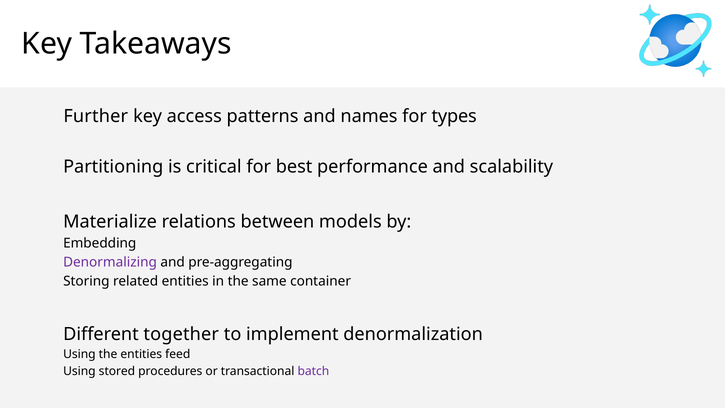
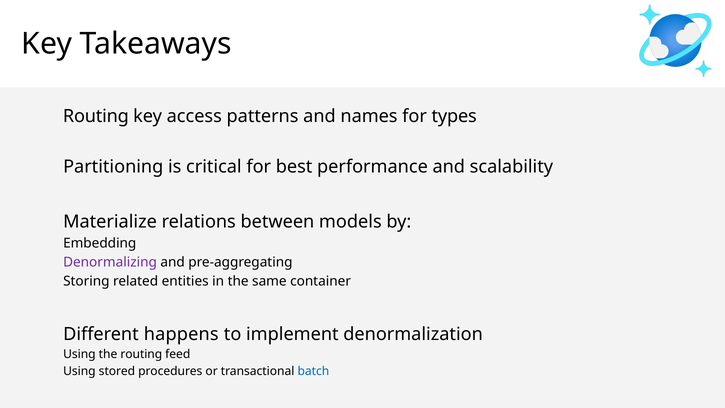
Further at (96, 116): Further -> Routing
together: together -> happens
the entities: entities -> routing
batch colour: purple -> blue
